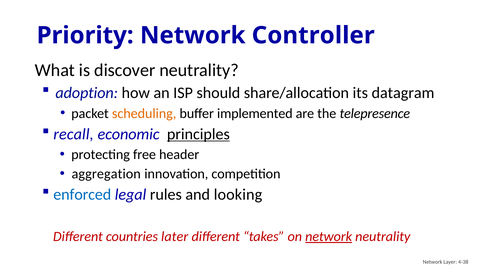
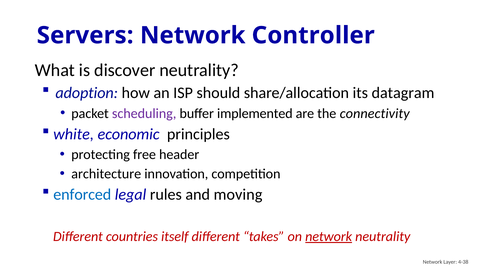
Priority: Priority -> Servers
scheduling colour: orange -> purple
telepresence: telepresence -> connectivity
recall: recall -> white
principles underline: present -> none
aggregation: aggregation -> architecture
looking: looking -> moving
later: later -> itself
